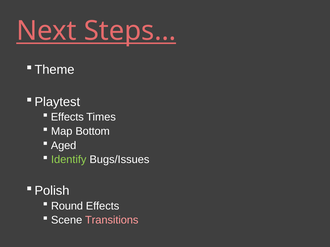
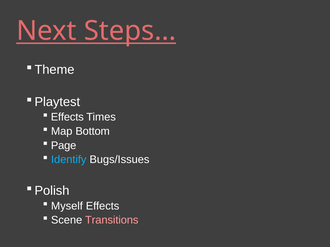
Aged: Aged -> Page
Identify colour: light green -> light blue
Round: Round -> Myself
